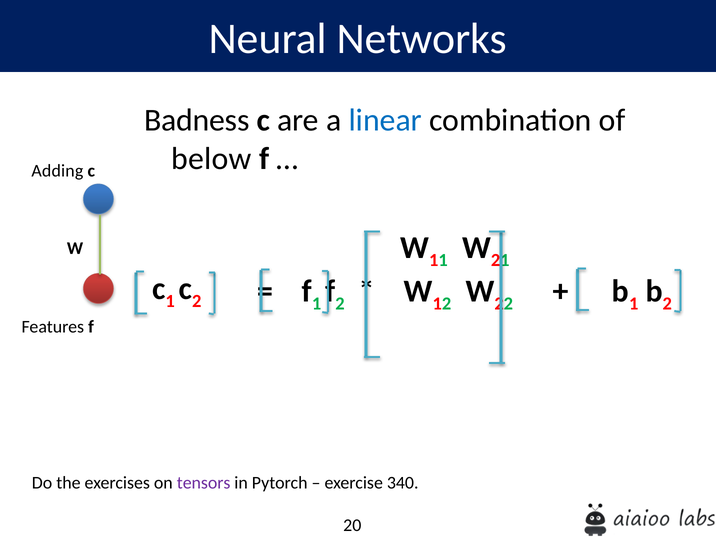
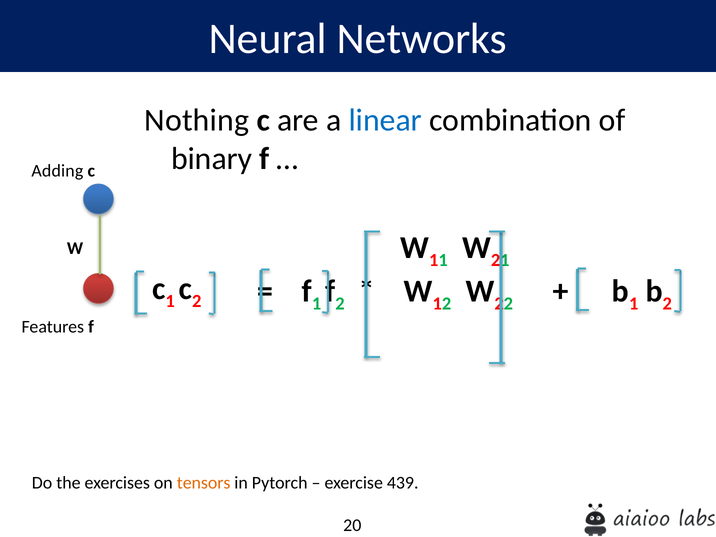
Badness: Badness -> Nothing
below: below -> binary
tensors colour: purple -> orange
340: 340 -> 439
